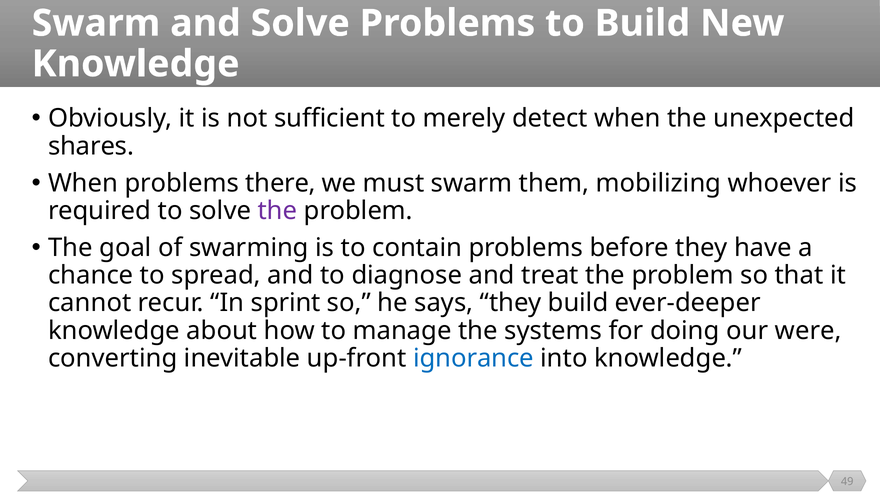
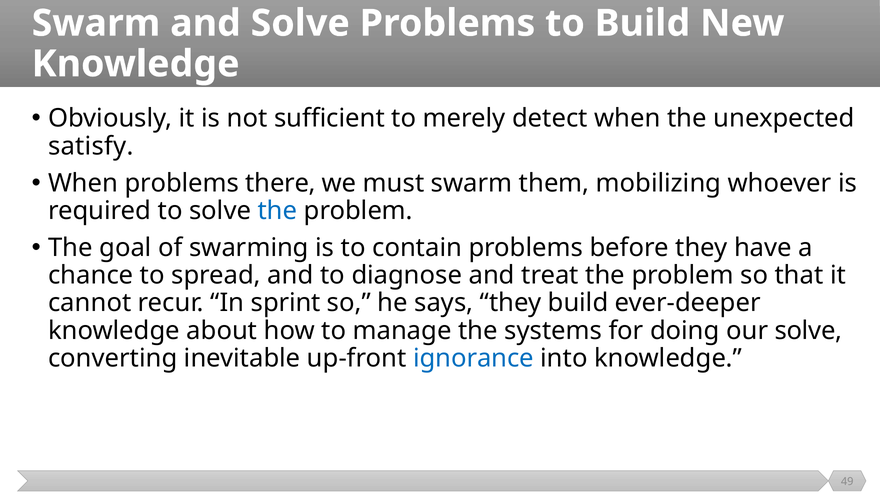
shares: shares -> satisfy
the at (277, 211) colour: purple -> blue
our were: were -> solve
